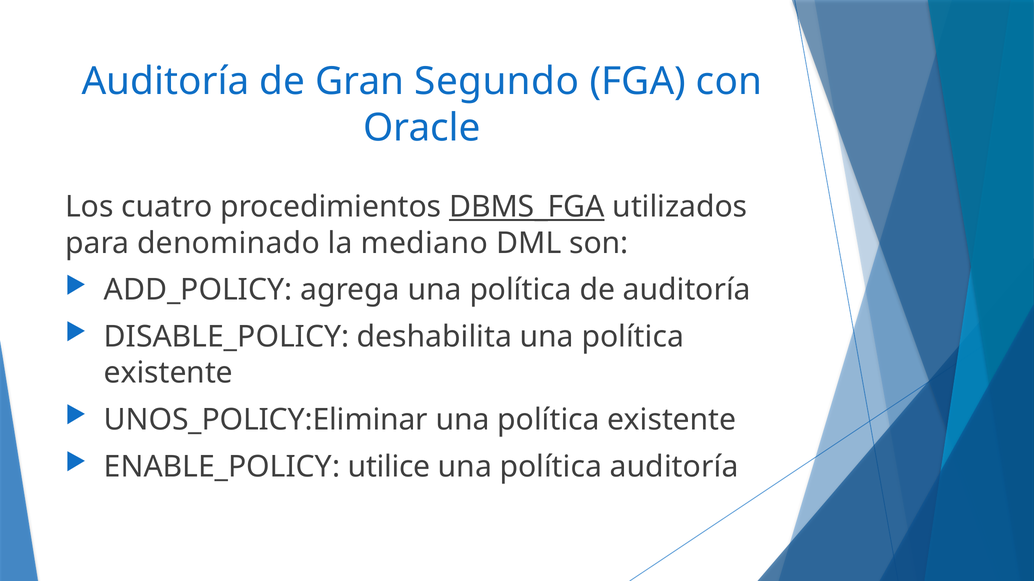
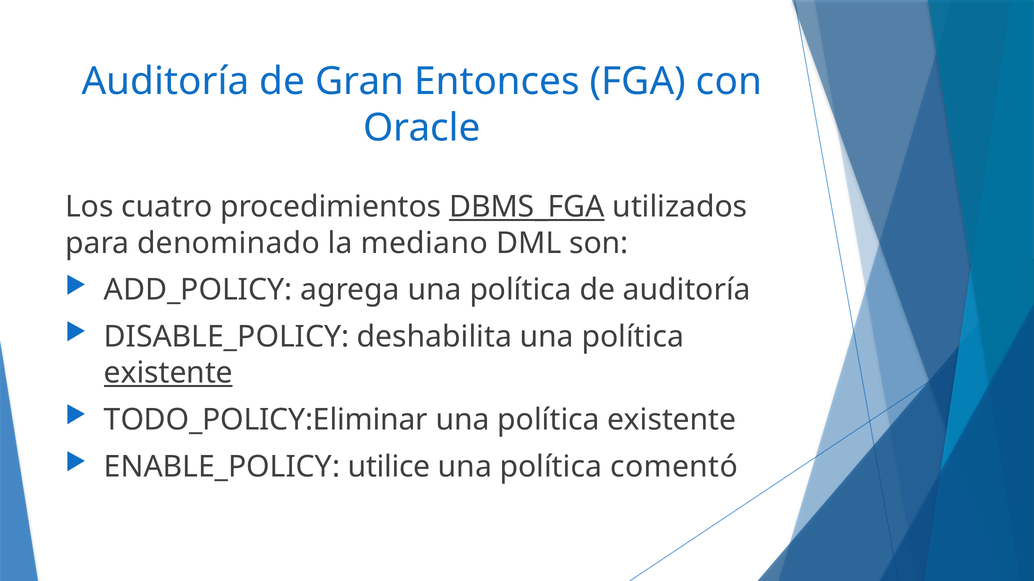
Segundo: Segundo -> Entonces
existente at (168, 373) underline: none -> present
UNOS_POLICY:Eliminar: UNOS_POLICY:Eliminar -> TODO_POLICY:Eliminar
política auditoría: auditoría -> comentó
